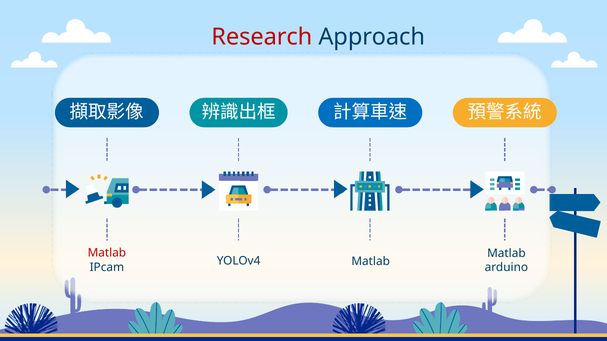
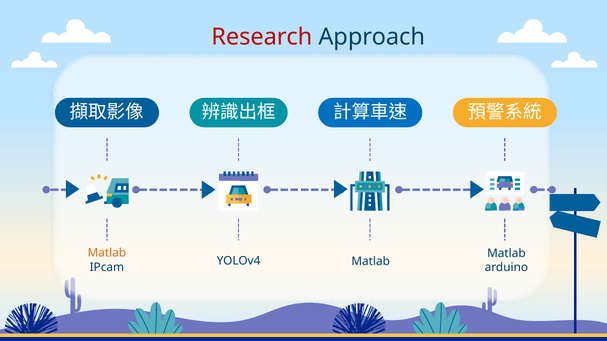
Matlab at (107, 253) colour: red -> orange
